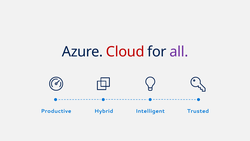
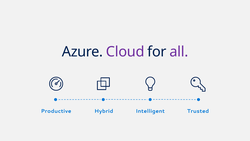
Cloud colour: red -> purple
